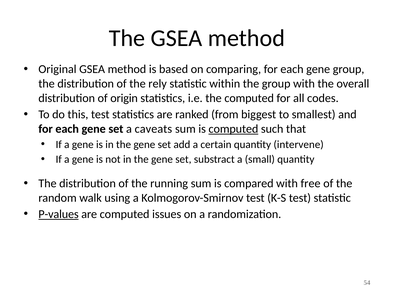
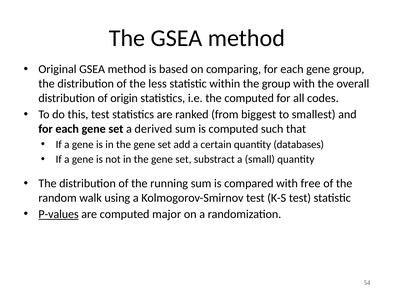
rely: rely -> less
caveats: caveats -> derived
computed at (233, 129) underline: present -> none
intervene: intervene -> databases
issues: issues -> major
